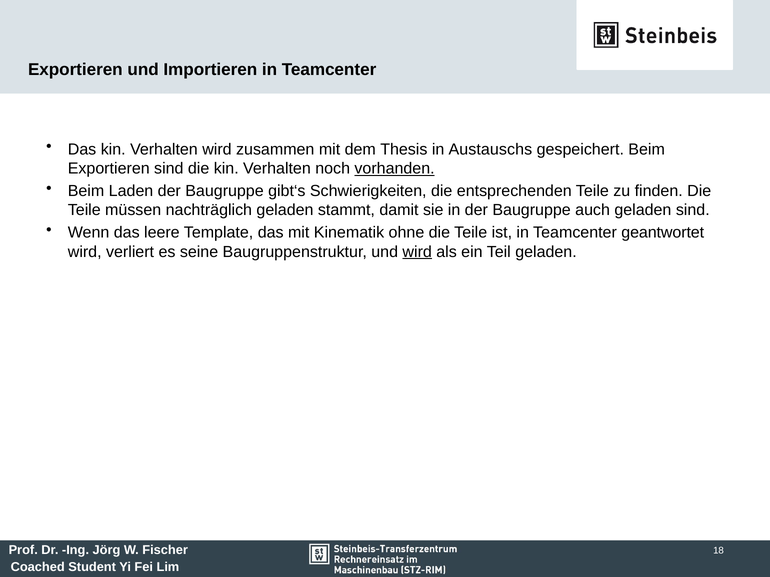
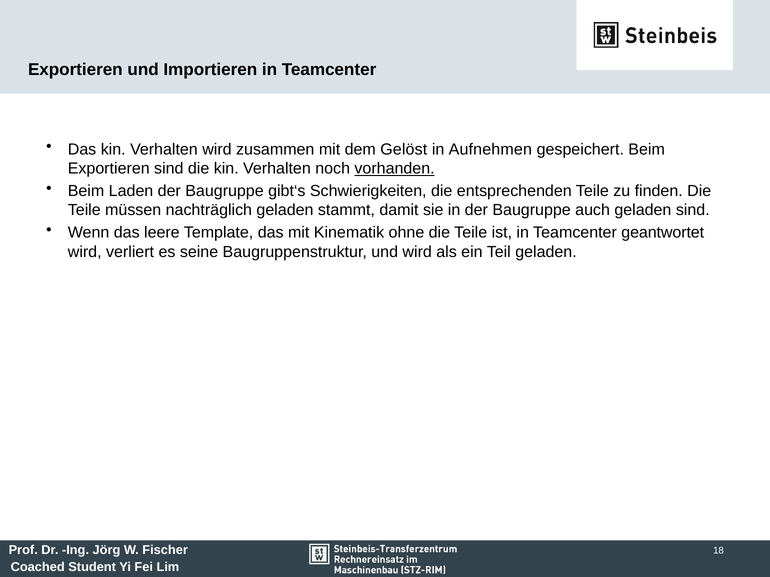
Thesis: Thesis -> Gelöst
Austauschs: Austauschs -> Aufnehmen
wird at (417, 252) underline: present -> none
